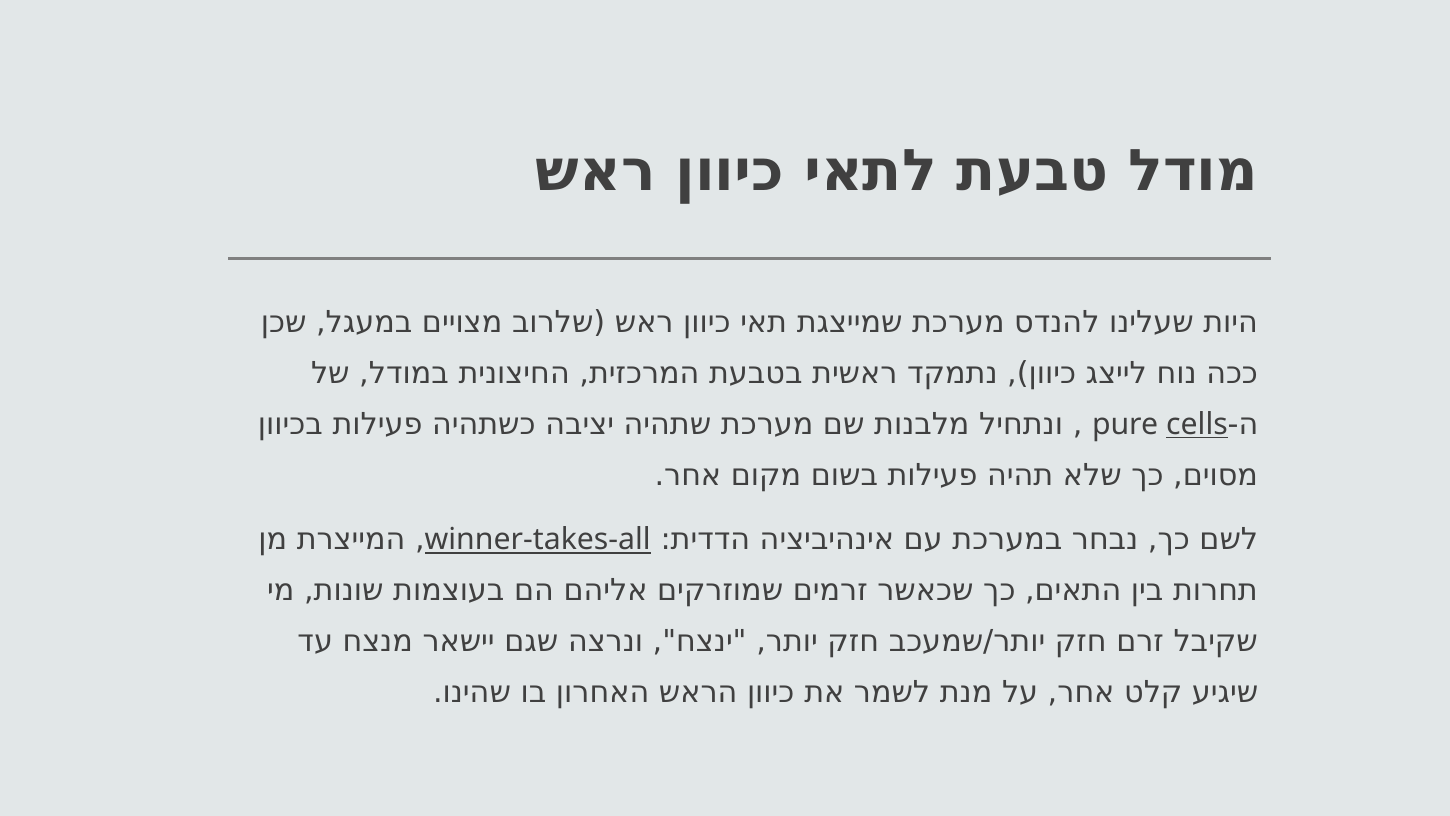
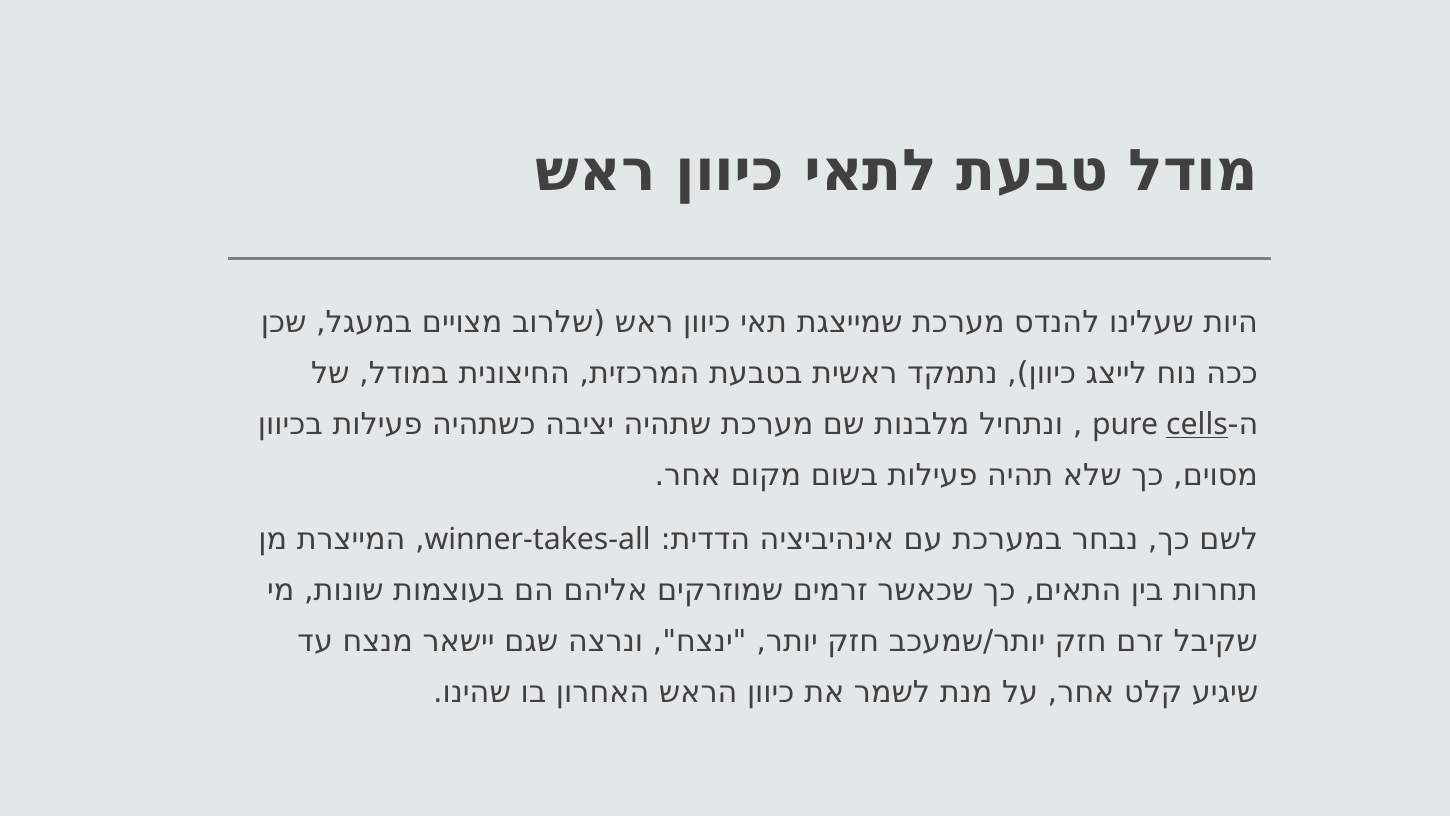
winner-takes-all underline: present -> none
